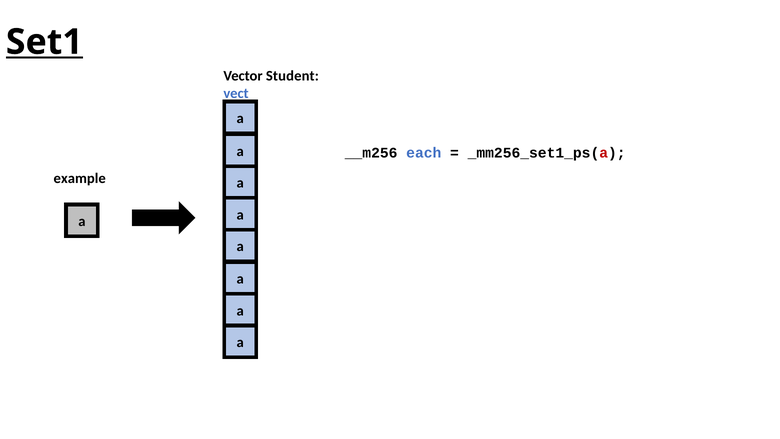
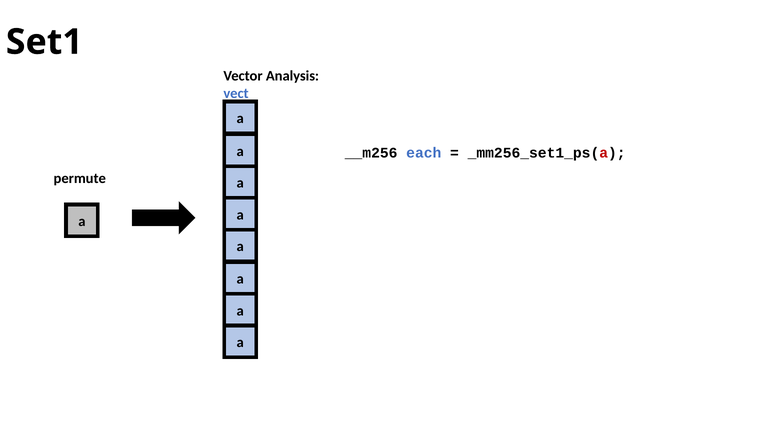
Set1 underline: present -> none
Student: Student -> Analysis
example: example -> permute
